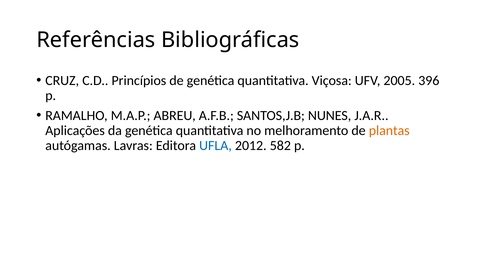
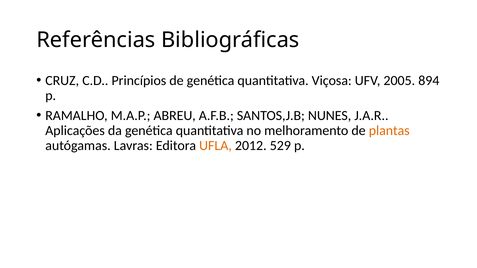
396: 396 -> 894
UFLA colour: blue -> orange
582: 582 -> 529
